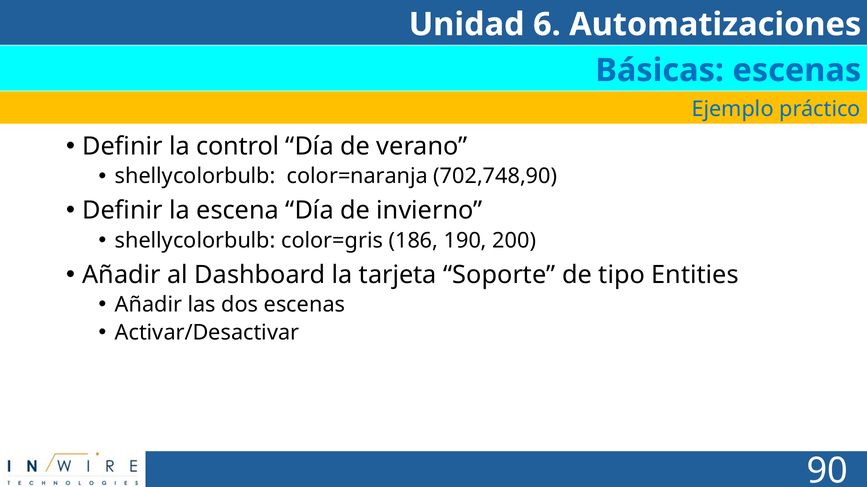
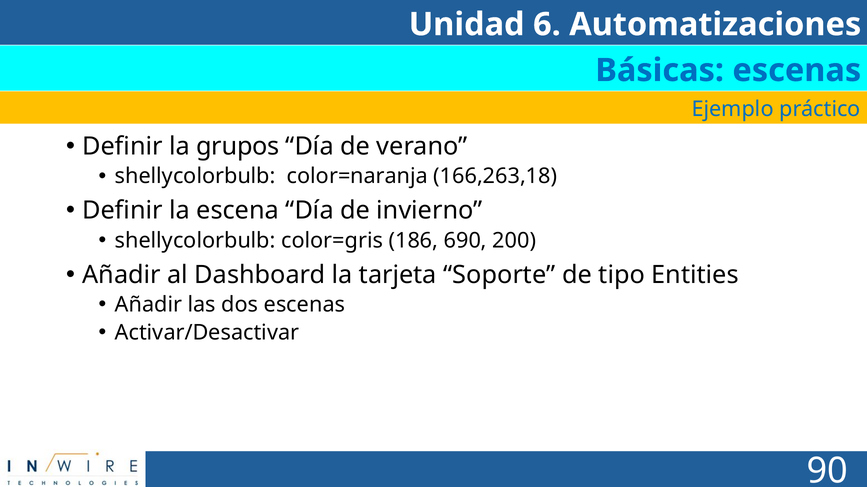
control: control -> grupos
702,748,90: 702,748,90 -> 166,263,18
190: 190 -> 690
